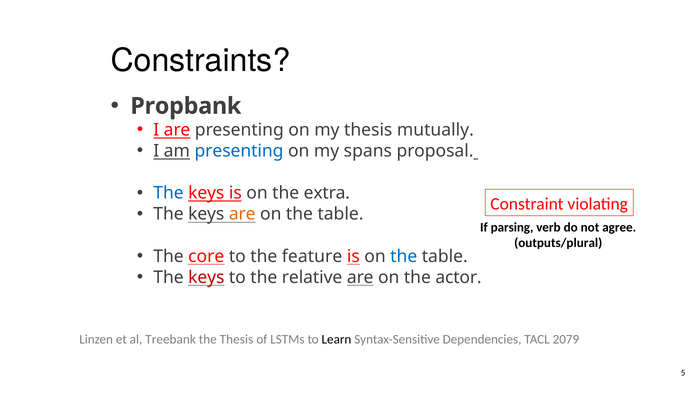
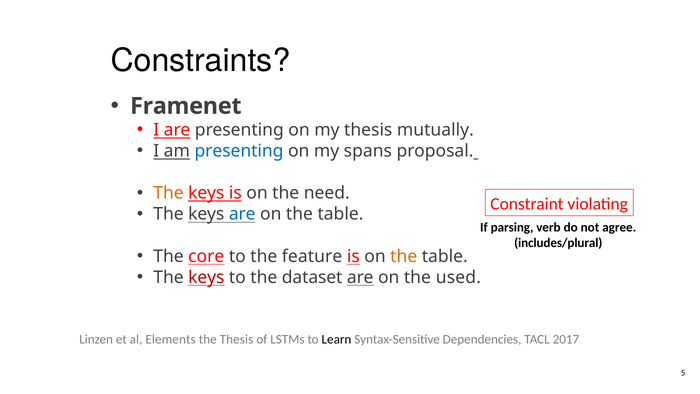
Propbank: Propbank -> Framenet
The at (168, 193) colour: blue -> orange
extra: extra -> need
are at (242, 214) colour: orange -> blue
outputs/plural: outputs/plural -> includes/plural
the at (404, 256) colour: blue -> orange
relative: relative -> dataset
actor: actor -> used
Treebank: Treebank -> Elements
2079: 2079 -> 2017
